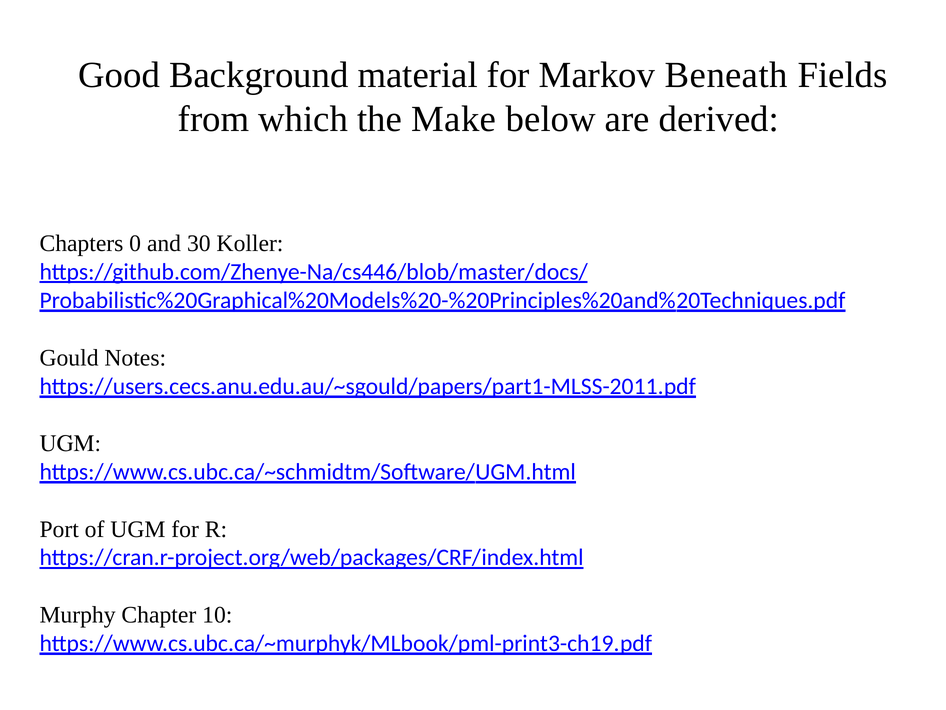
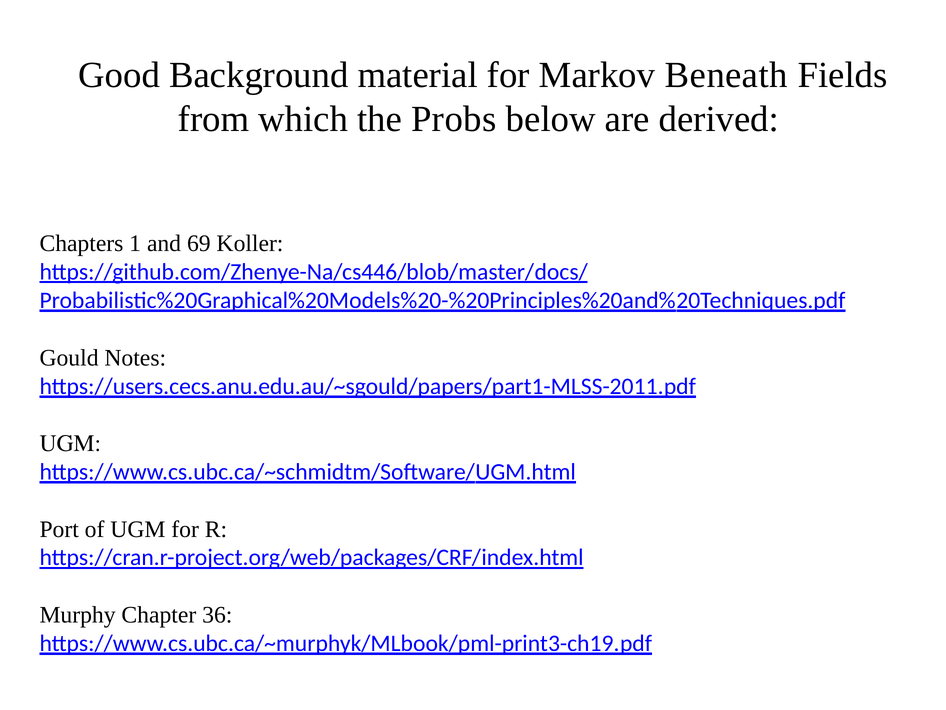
Make: Make -> Probs
0: 0 -> 1
30: 30 -> 69
10: 10 -> 36
